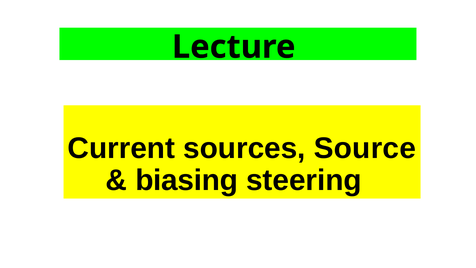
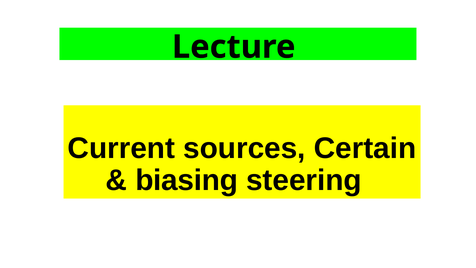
Source: Source -> Certain
